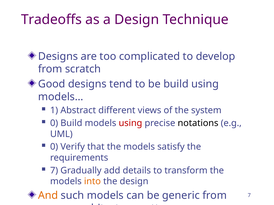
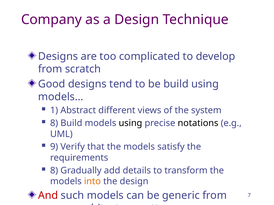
Tradeoffs: Tradeoffs -> Company
0 at (54, 123): 0 -> 8
using at (130, 123) colour: red -> black
0 at (54, 147): 0 -> 9
7 at (54, 171): 7 -> 8
And colour: orange -> red
